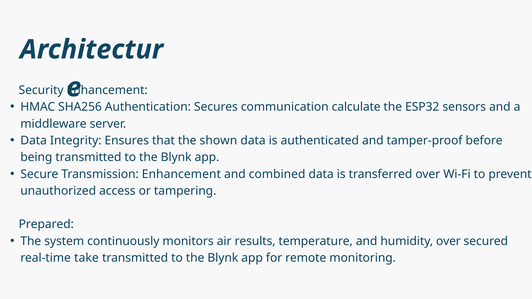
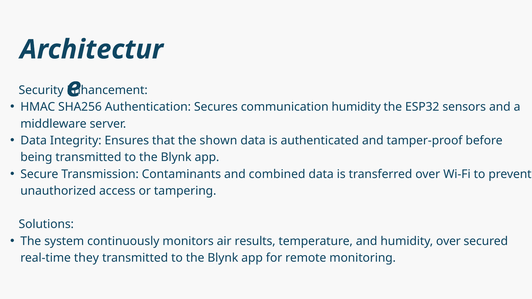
communication calculate: calculate -> humidity
Transmission Enhancement: Enhancement -> Contaminants
Prepared: Prepared -> Solutions
take: take -> they
